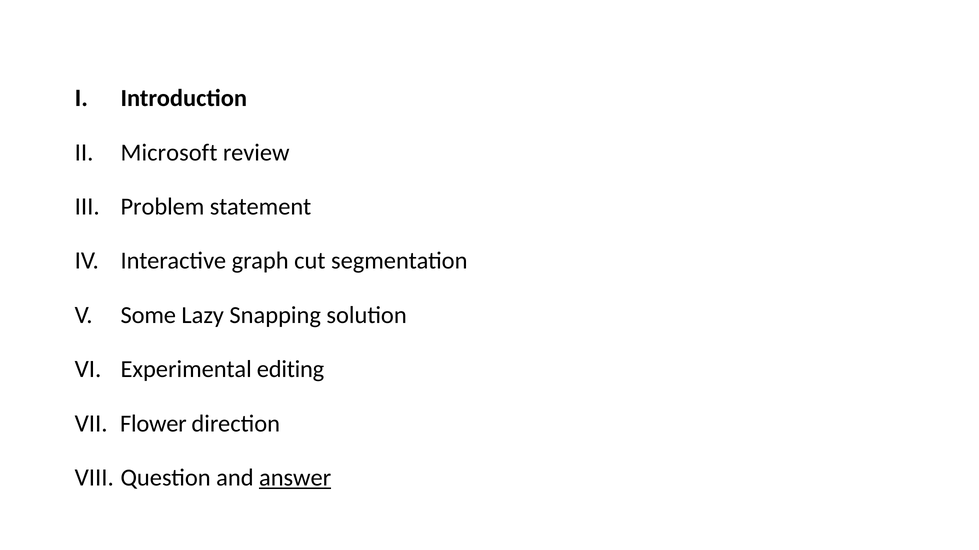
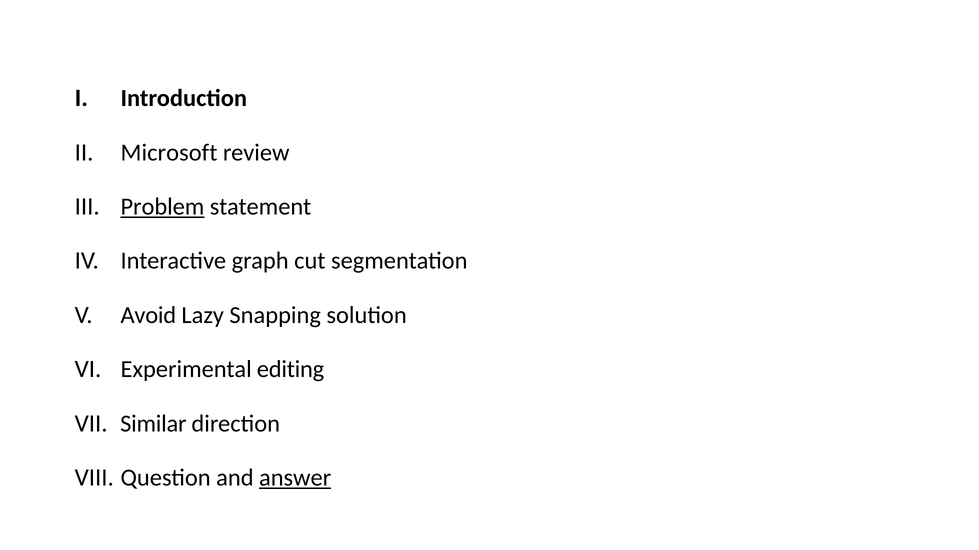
Problem underline: none -> present
Some: Some -> Avoid
Flower: Flower -> Similar
